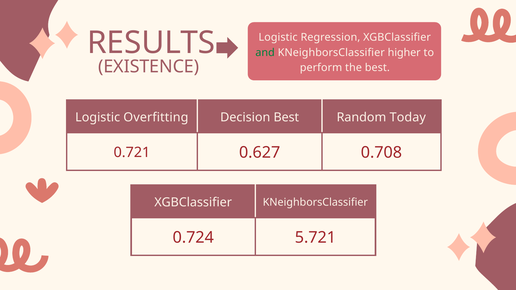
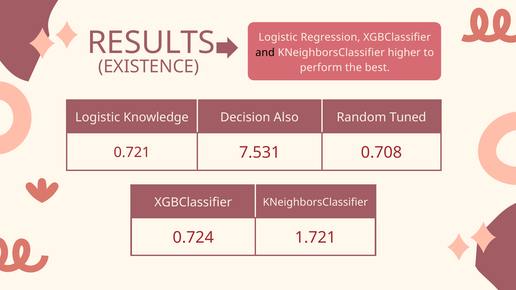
and colour: green -> black
Overfitting: Overfitting -> Knowledge
Decision Best: Best -> Also
Today: Today -> Tuned
0.627: 0.627 -> 7.531
5.721: 5.721 -> 1.721
